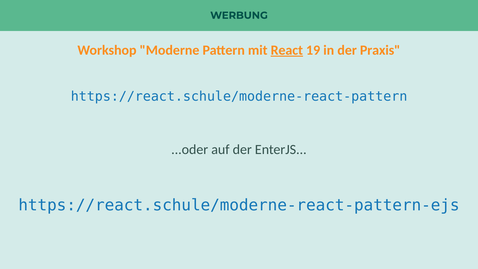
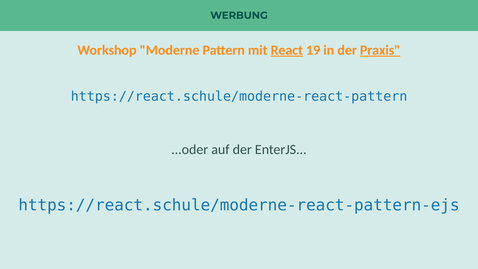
Praxis underline: none -> present
